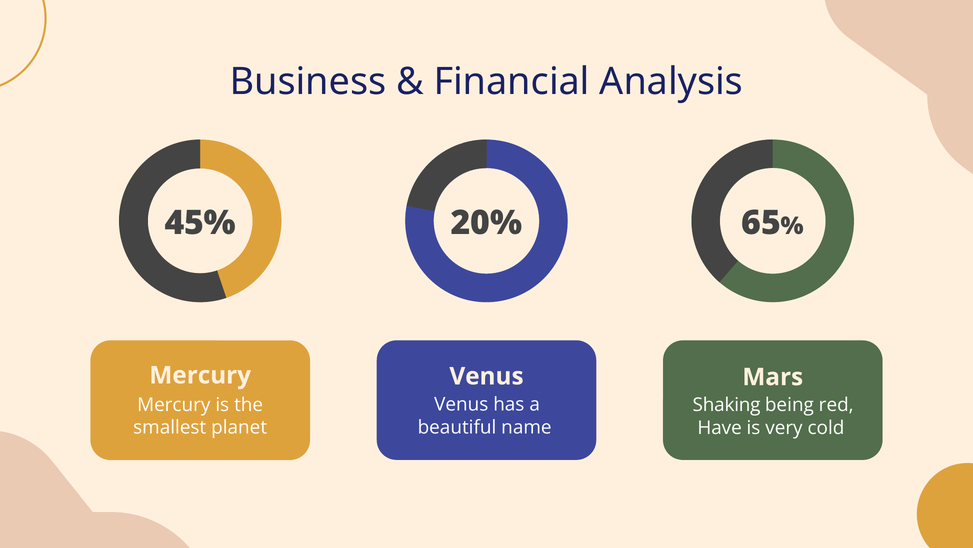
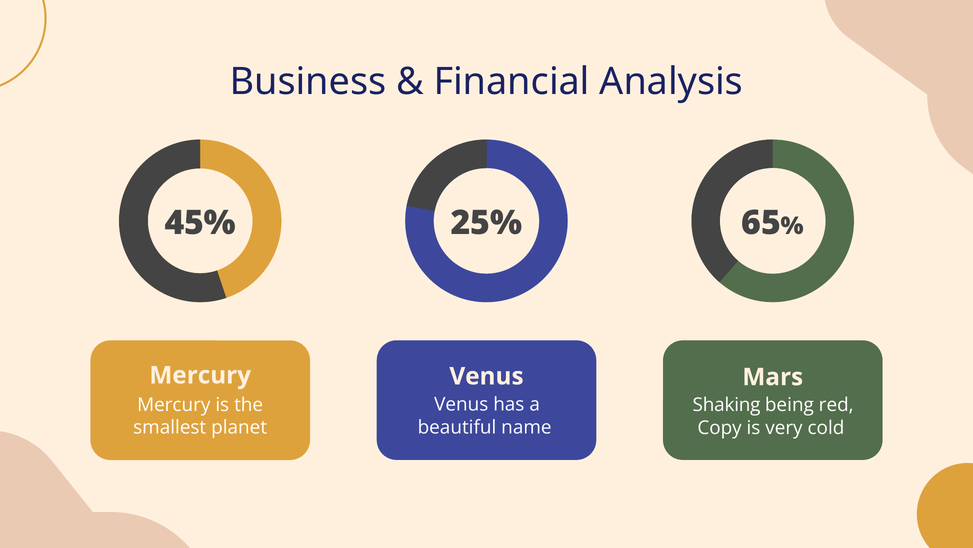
20%: 20% -> 25%
Have: Have -> Copy
